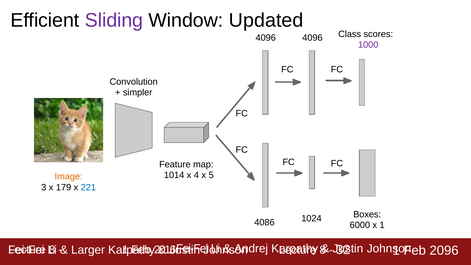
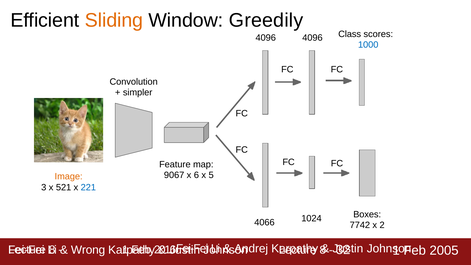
Sliding colour: purple -> orange
Updated: Updated -> Greedily
1000 colour: purple -> blue
1014: 1014 -> 9067
4: 4 -> 6
179: 179 -> 521
4086: 4086 -> 4066
6000: 6000 -> 7742
x 1: 1 -> 2
Larger: Larger -> Wrong
2096: 2096 -> 2005
